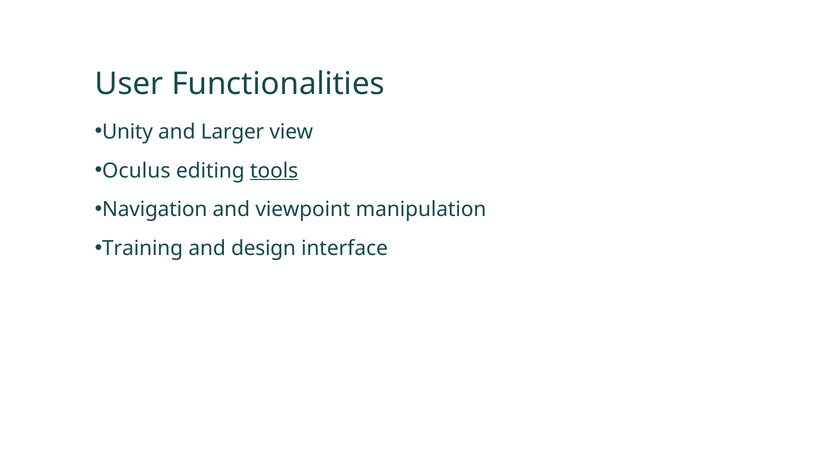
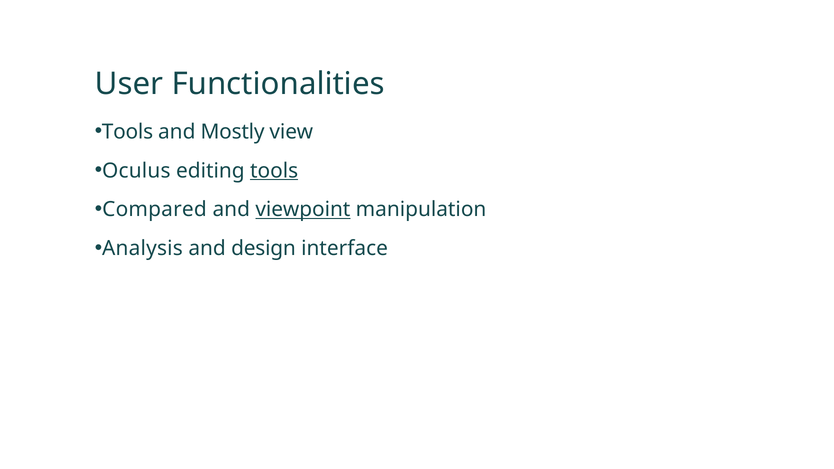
Unity at (127, 132): Unity -> Tools
Larger: Larger -> Mostly
Navigation: Navigation -> Compared
viewpoint underline: none -> present
Training: Training -> Analysis
